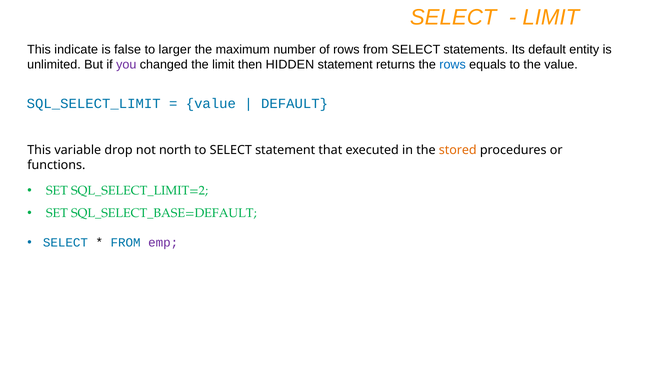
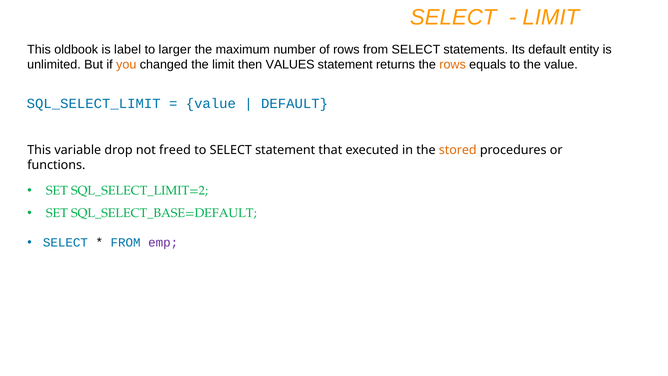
indicate: indicate -> oldbook
false: false -> label
you colour: purple -> orange
HIDDEN: HIDDEN -> VALUES
rows at (453, 64) colour: blue -> orange
north: north -> freed
